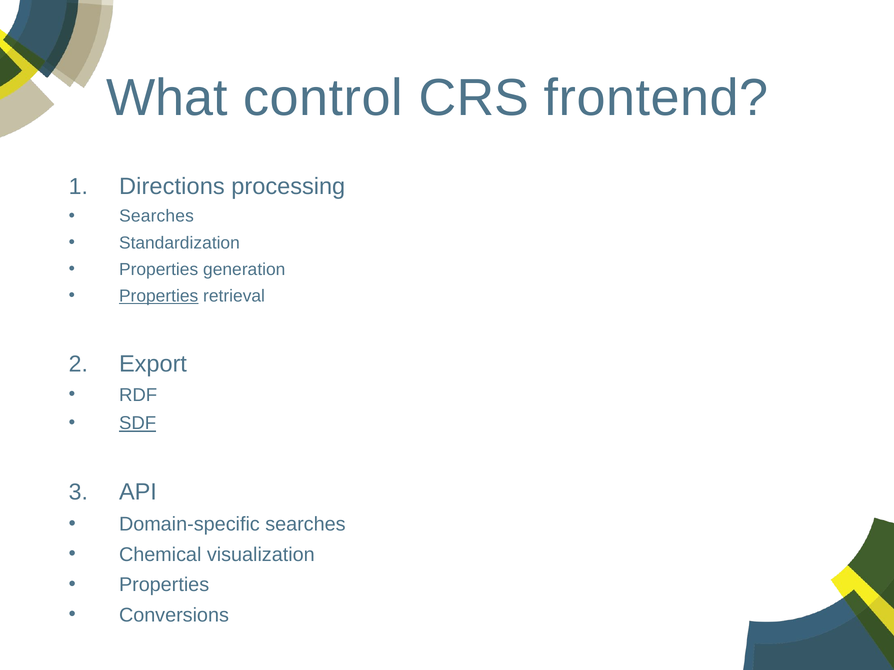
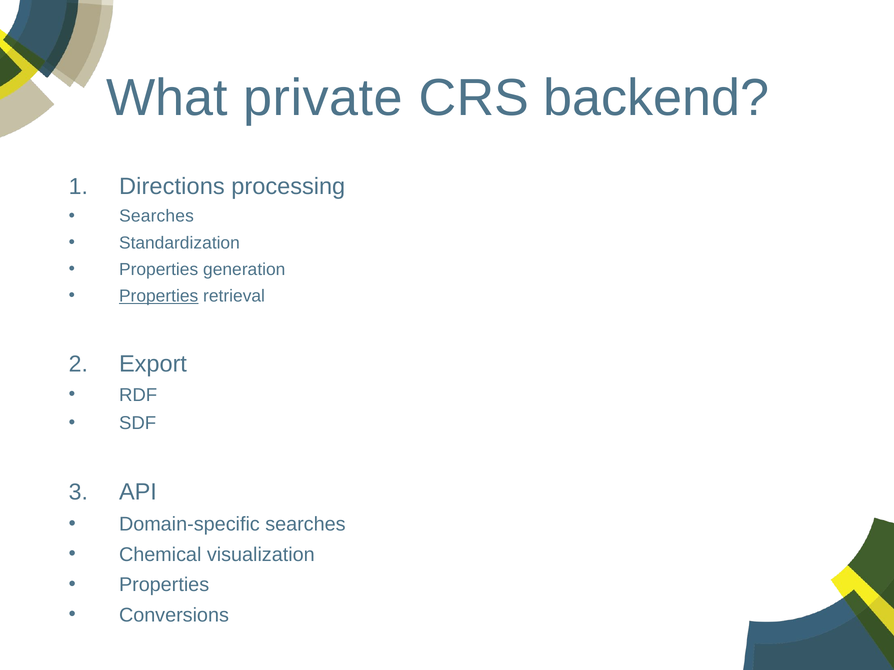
control: control -> private
frontend: frontend -> backend
SDF underline: present -> none
